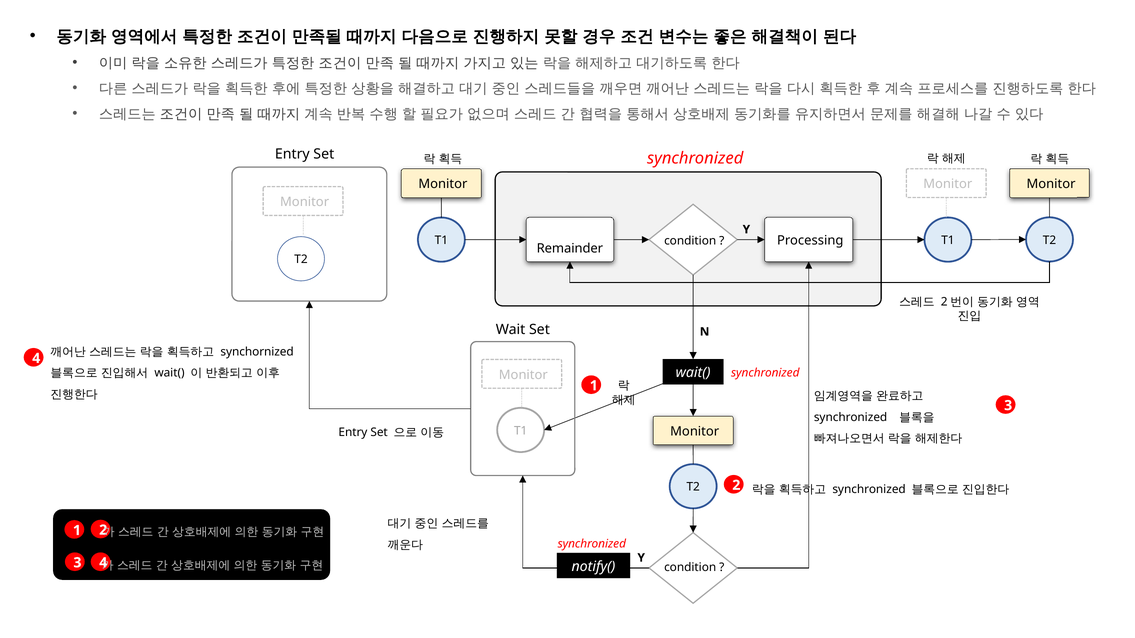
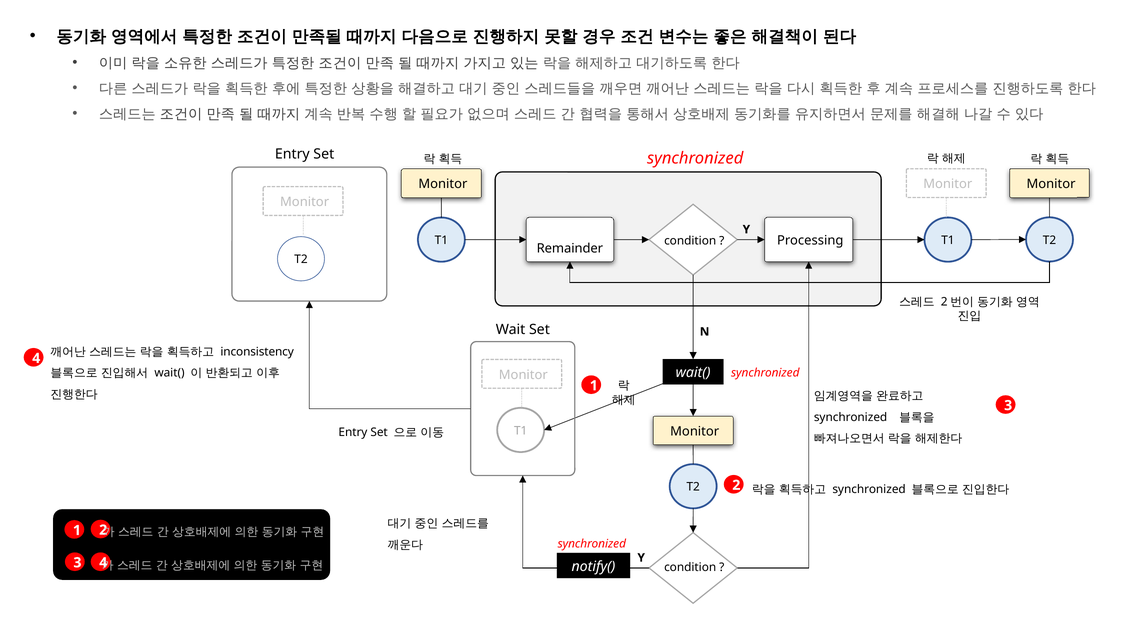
synchornized: synchornized -> inconsistency
